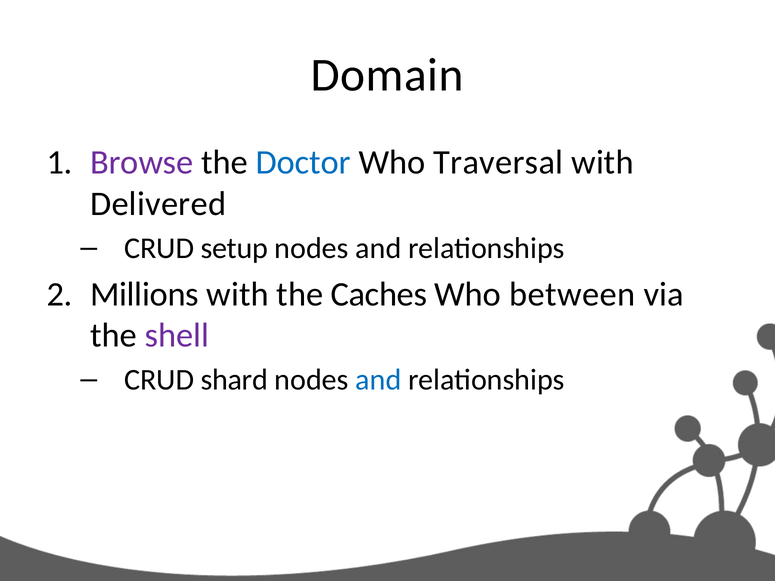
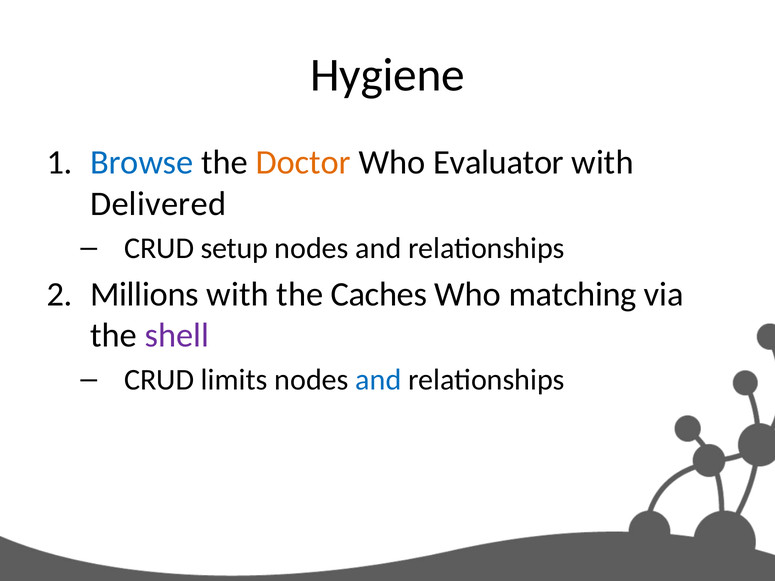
Domain: Domain -> Hygiene
Browse colour: purple -> blue
Doctor colour: blue -> orange
Traversal: Traversal -> Evaluator
between: between -> matching
shard: shard -> limits
